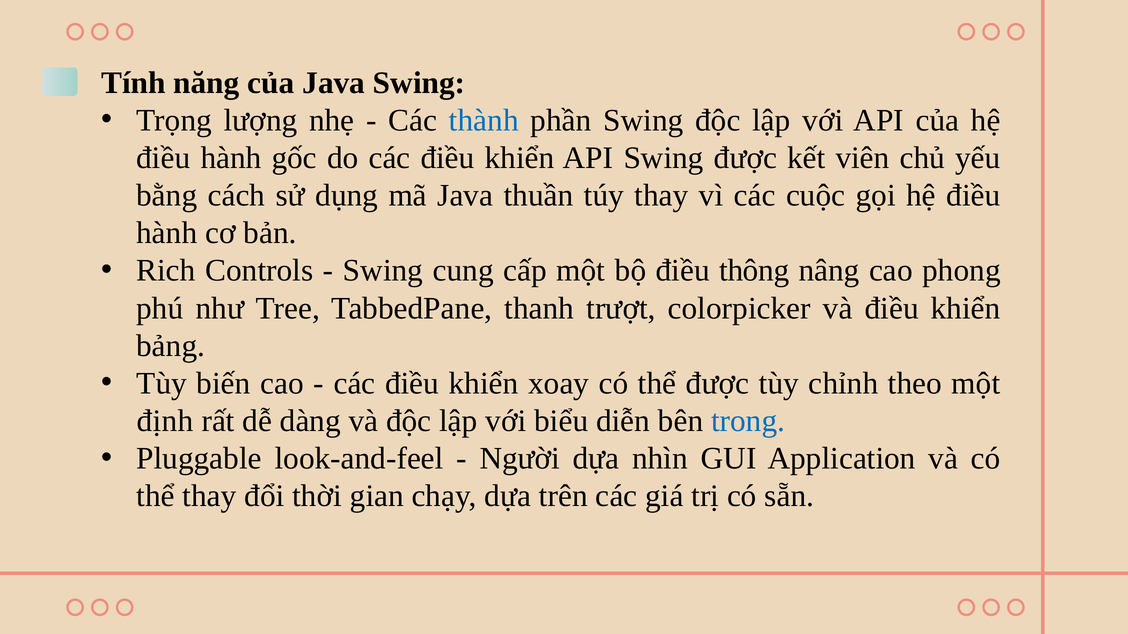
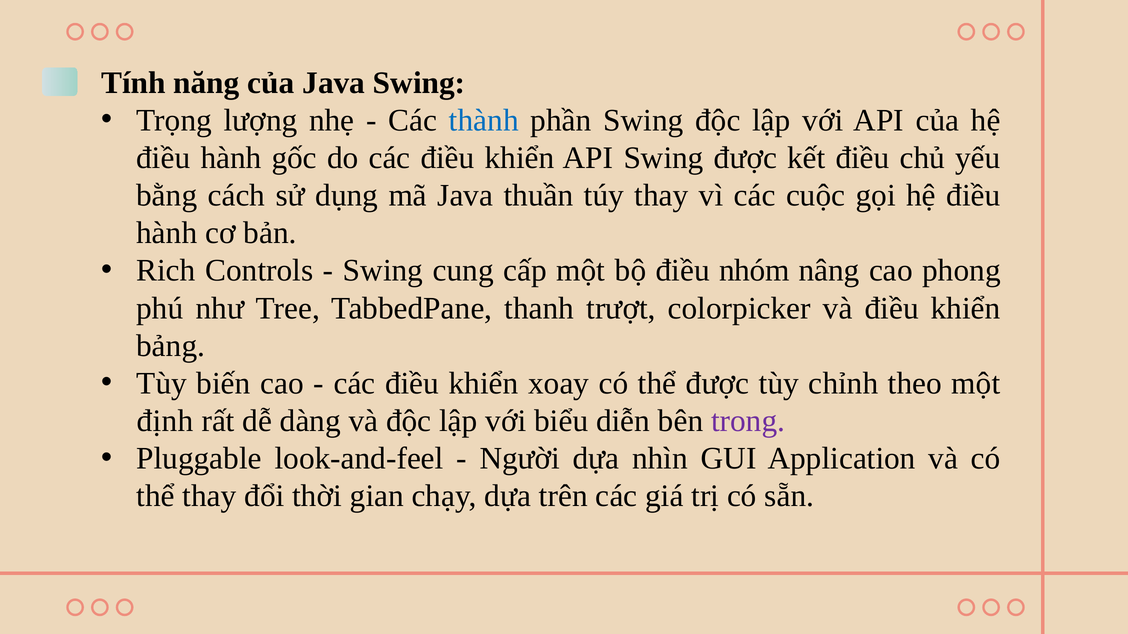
kết viên: viên -> điều
thông: thông -> nhóm
trong colour: blue -> purple
